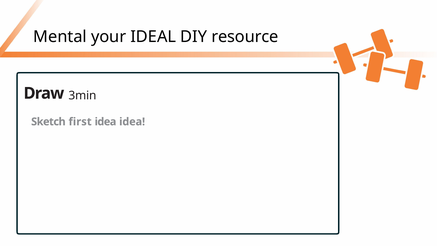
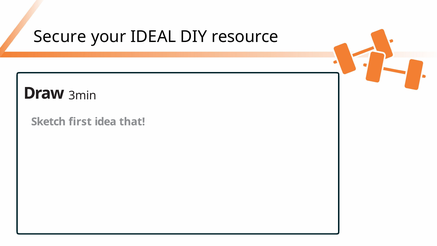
Mental: Mental -> Secure
idea idea: idea -> that
